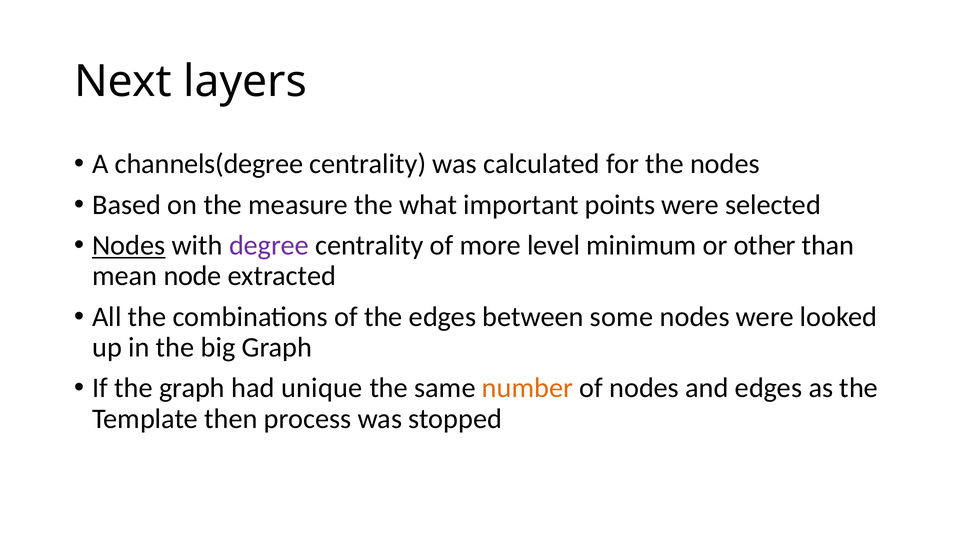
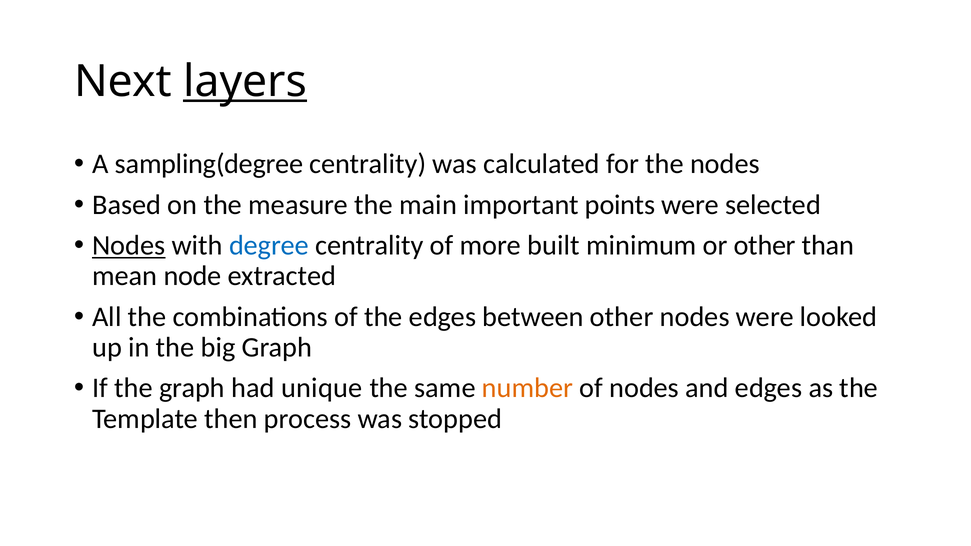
layers underline: none -> present
channels(degree: channels(degree -> sampling(degree
what: what -> main
degree colour: purple -> blue
level: level -> built
between some: some -> other
